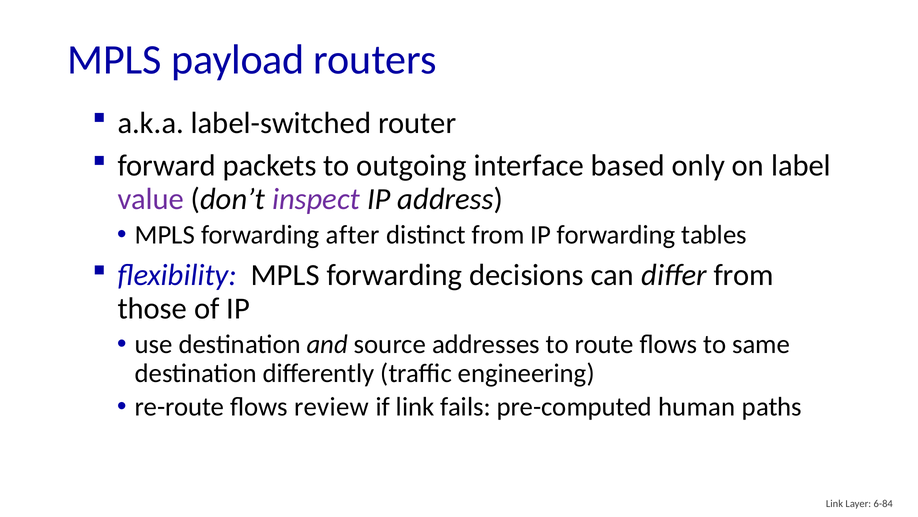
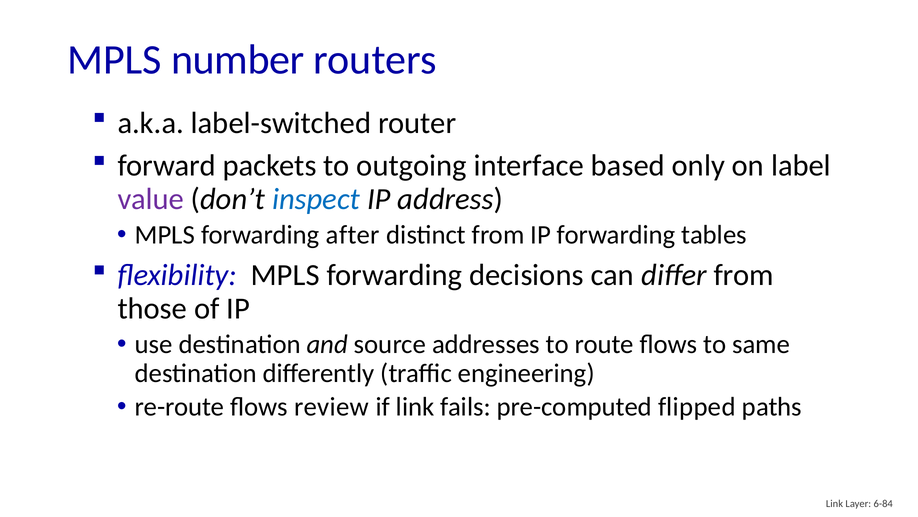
payload: payload -> number
inspect colour: purple -> blue
human: human -> flipped
